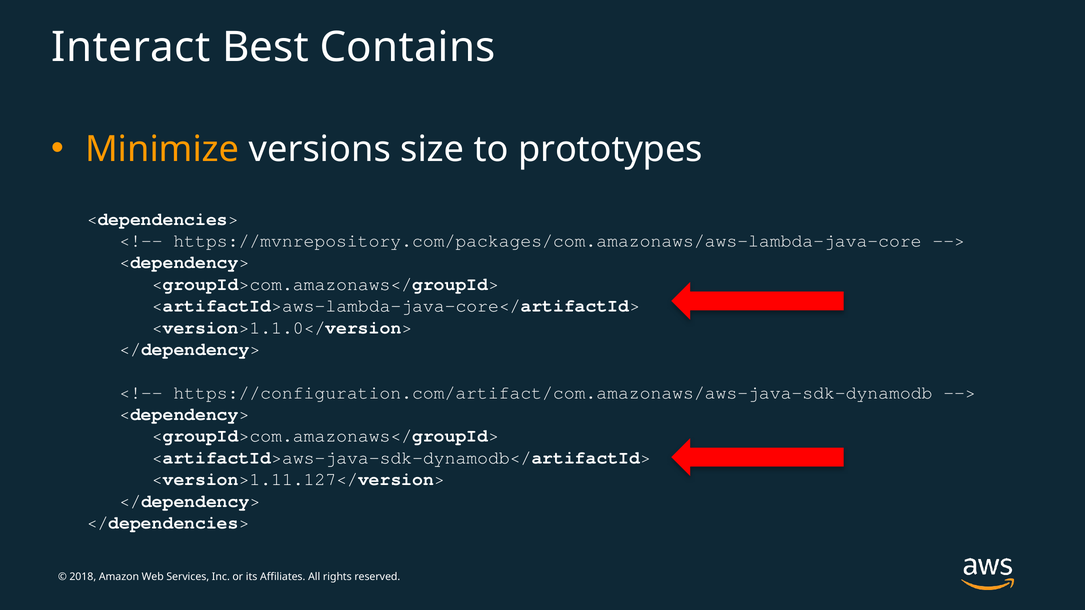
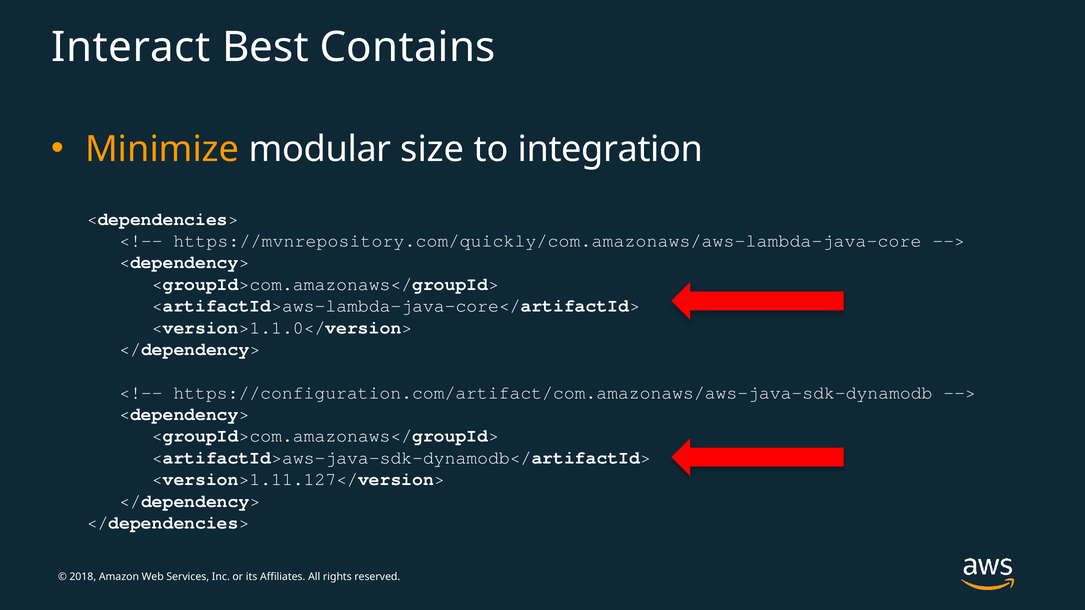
versions: versions -> modular
prototypes: prototypes -> integration
https://mvnrepository.com/packages/com.amazonaws/aws-lambda-java-core: https://mvnrepository.com/packages/com.amazonaws/aws-lambda-java-core -> https://mvnrepository.com/quickly/com.amazonaws/aws-lambda-java-core
